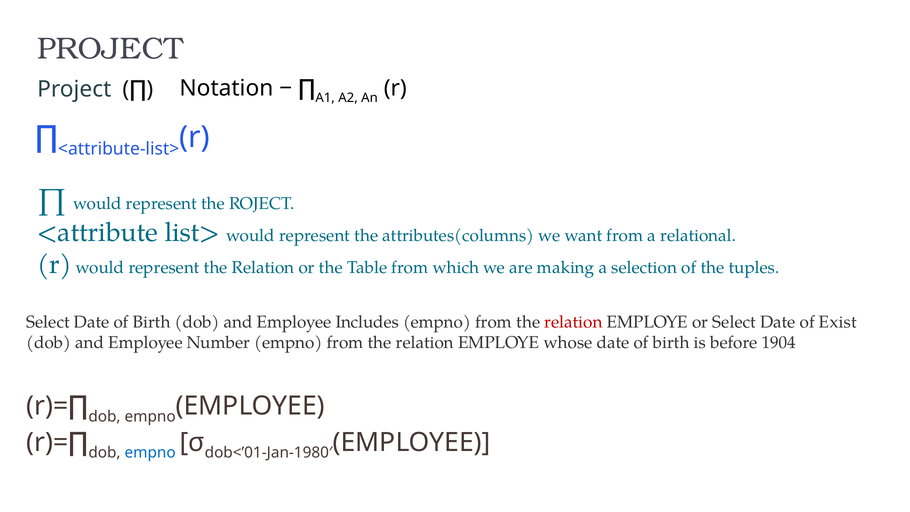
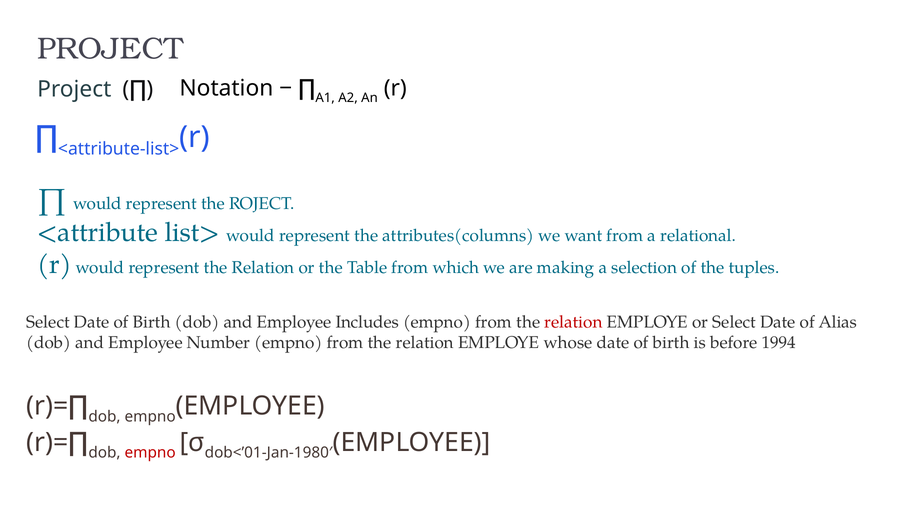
Exist: Exist -> Alias
1904: 1904 -> 1994
empno at (150, 453) colour: blue -> red
